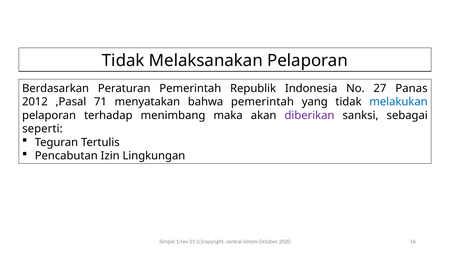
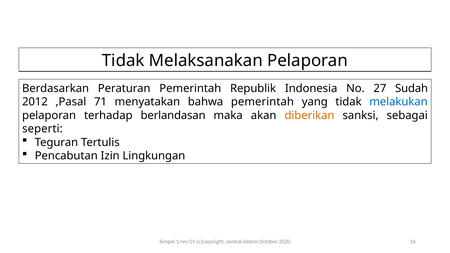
Panas: Panas -> Sudah
menimbang: menimbang -> berlandasan
diberikan colour: purple -> orange
